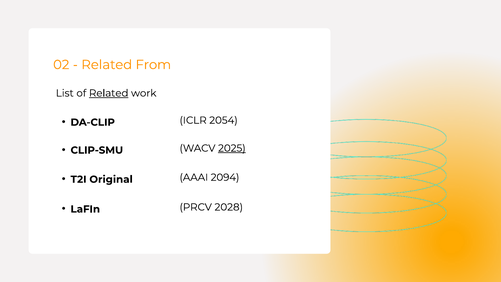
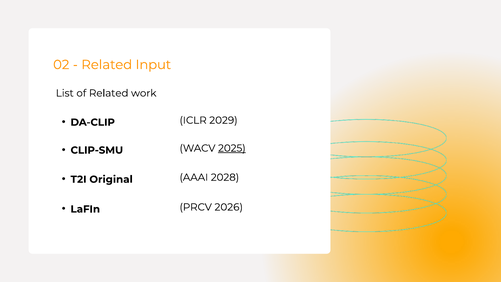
From: From -> Input
Related at (109, 93) underline: present -> none
2054: 2054 -> 2029
2094: 2094 -> 2028
2028: 2028 -> 2026
